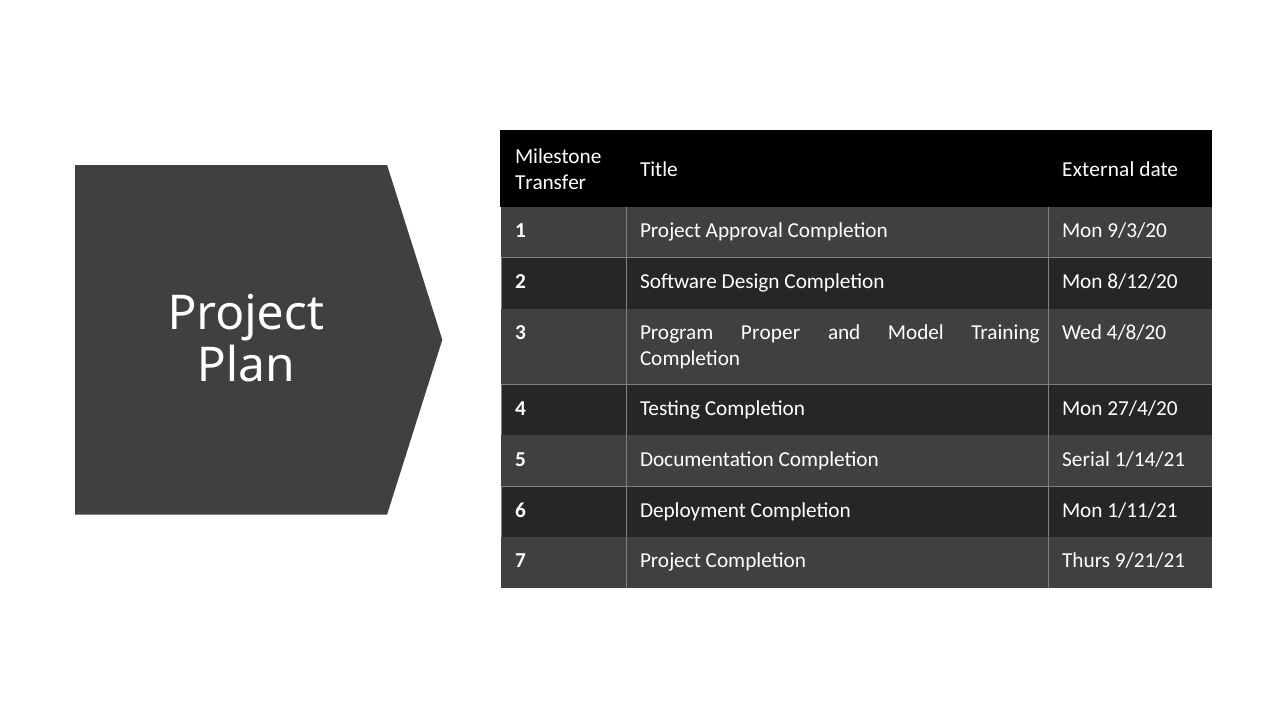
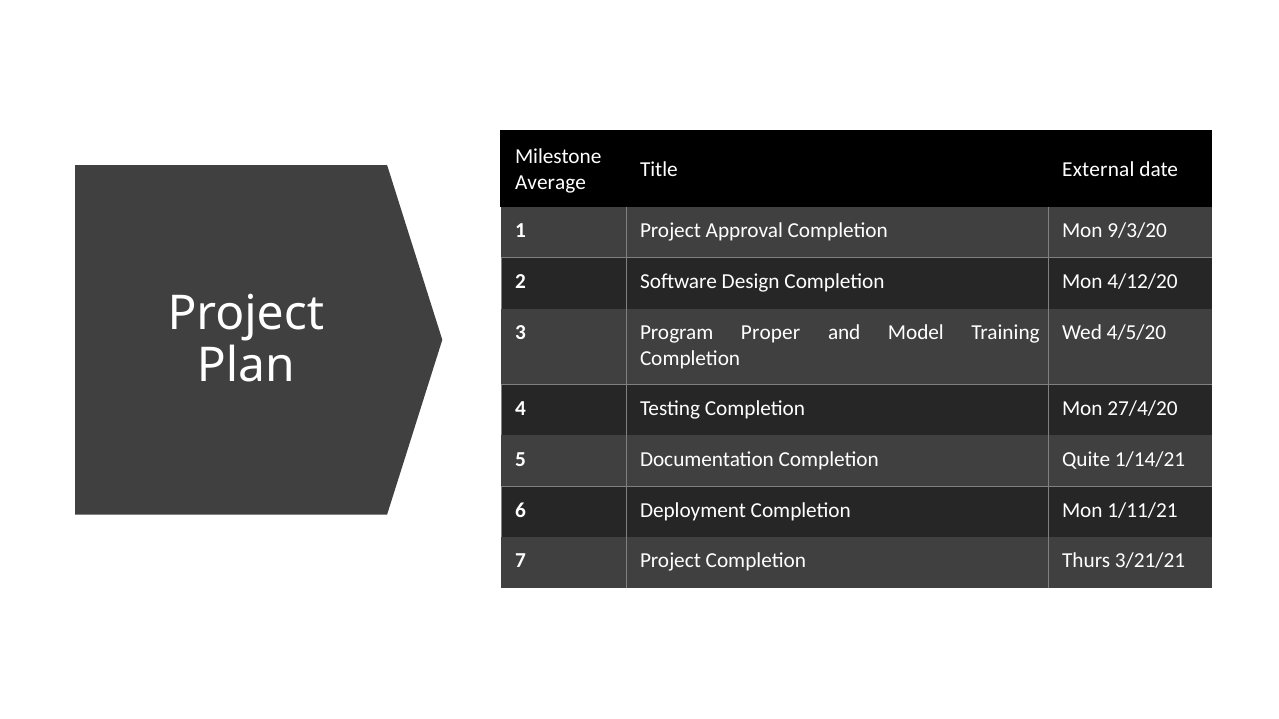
Transfer: Transfer -> Average
8/12/20: 8/12/20 -> 4/12/20
4/8/20: 4/8/20 -> 4/5/20
Serial: Serial -> Quite
9/21/21: 9/21/21 -> 3/21/21
